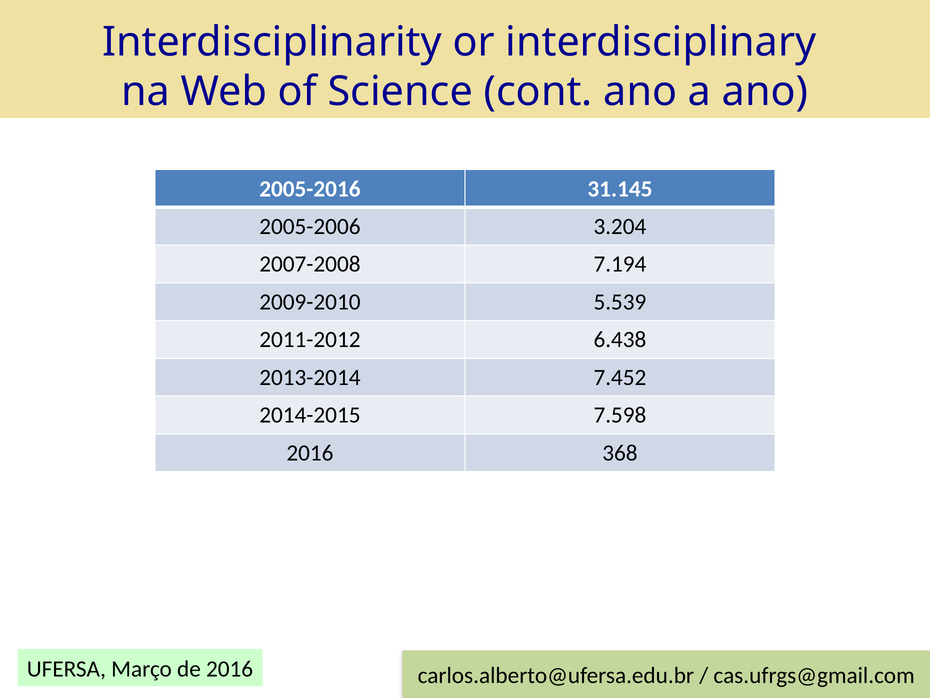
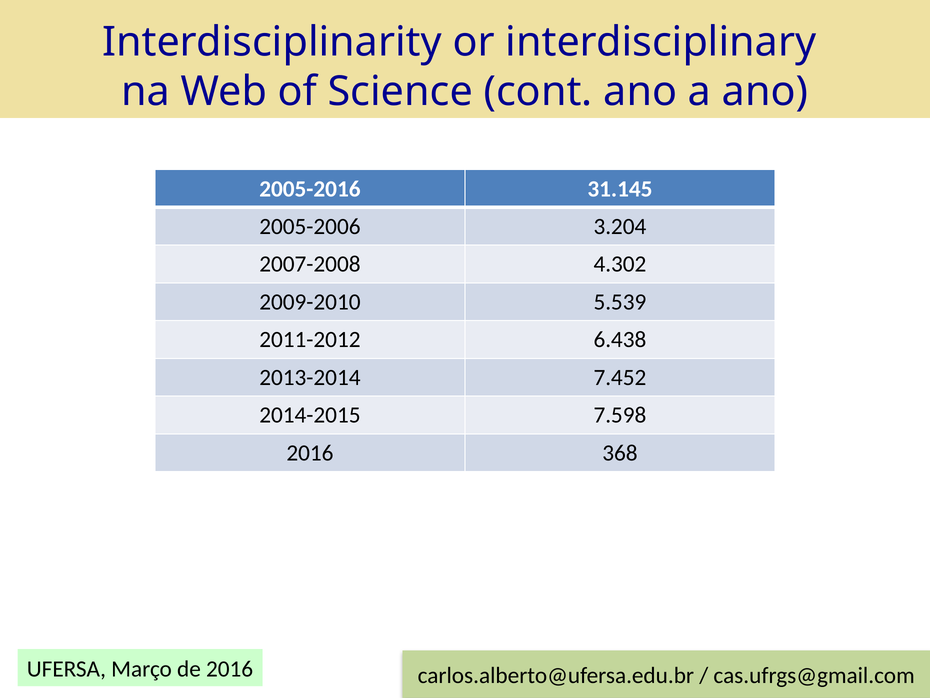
7.194: 7.194 -> 4.302
